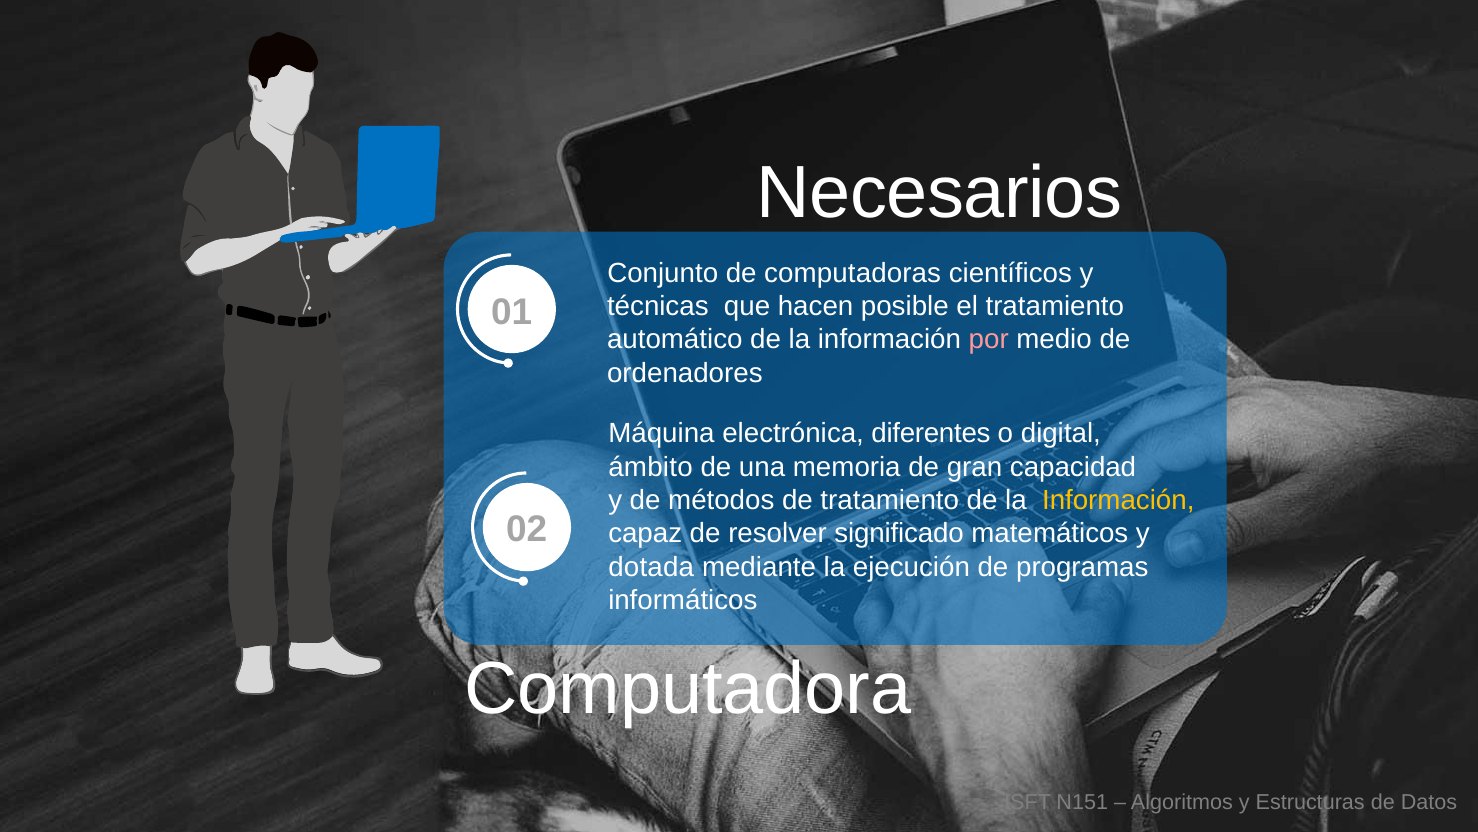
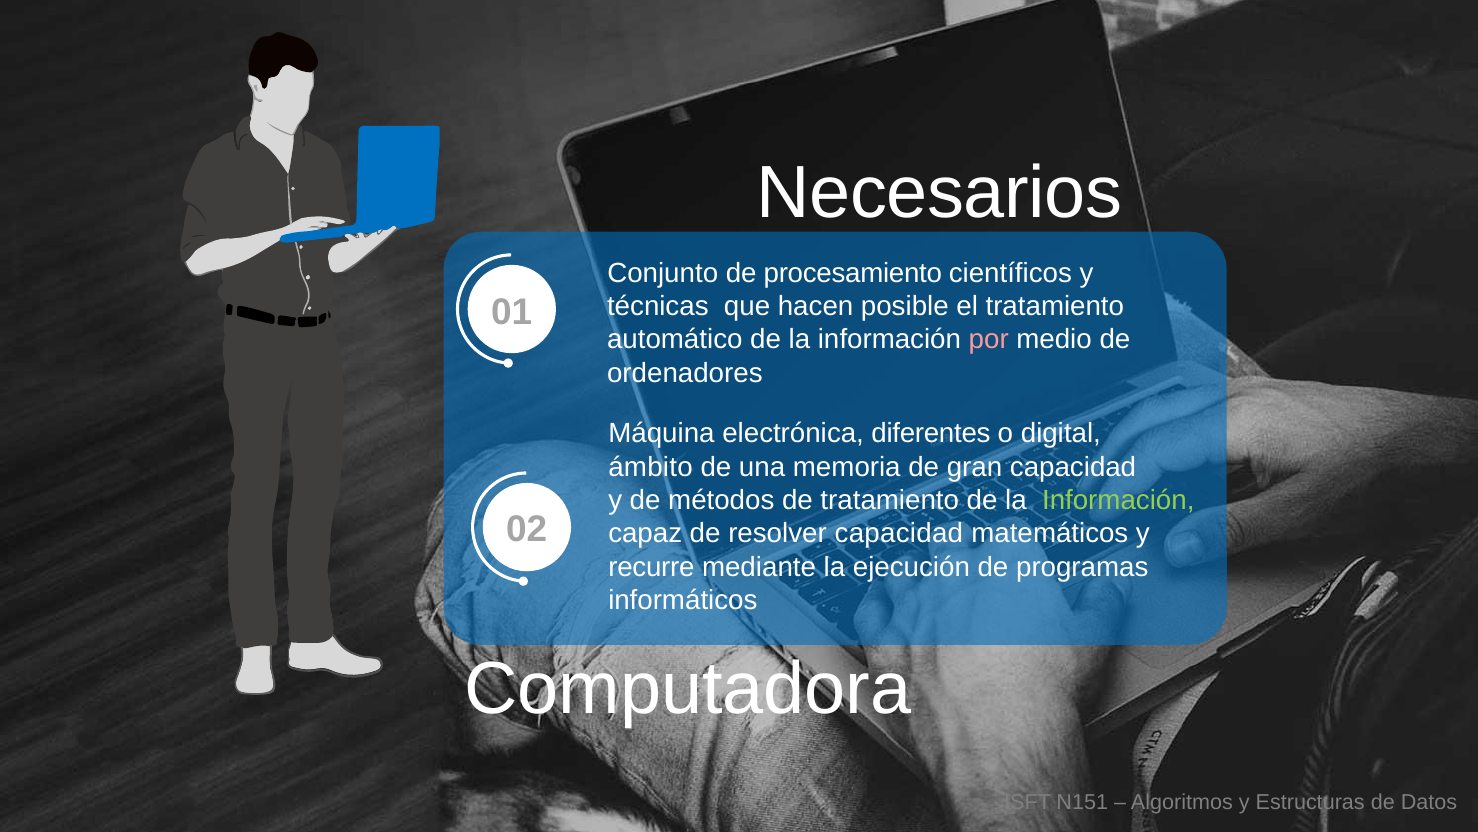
computadoras: computadoras -> procesamiento
Información at (1118, 500) colour: yellow -> light green
resolver significado: significado -> capacidad
dotada: dotada -> recurre
